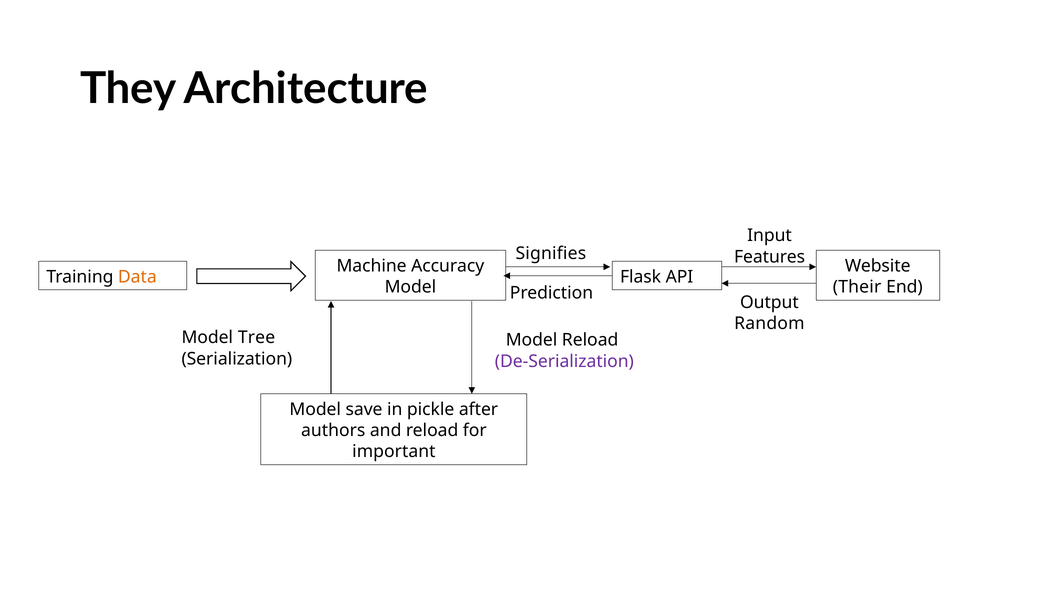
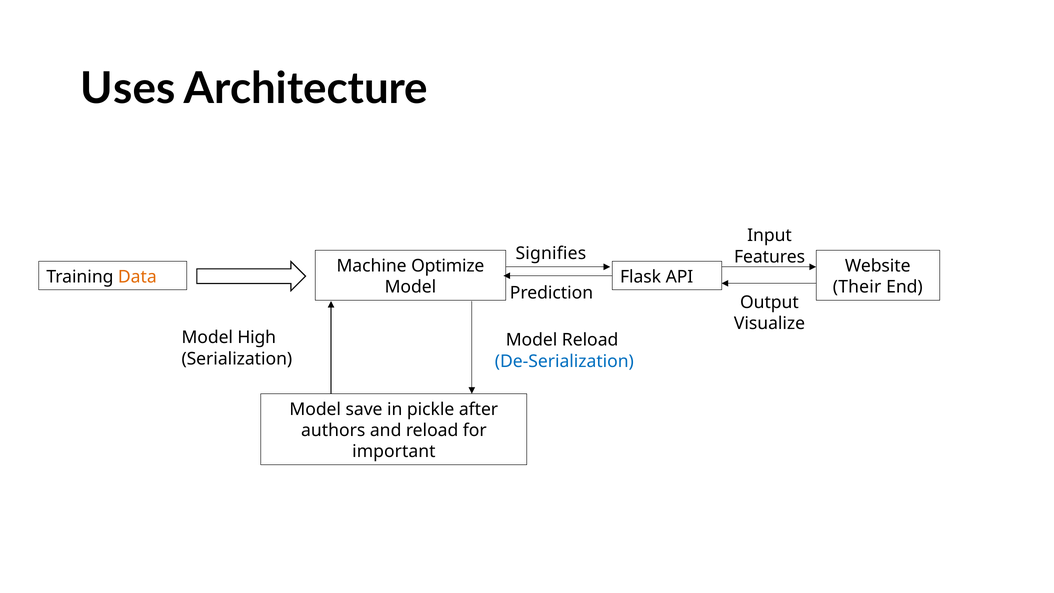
They: They -> Uses
Accuracy: Accuracy -> Optimize
Random: Random -> Visualize
Tree: Tree -> High
De-Serialization colour: purple -> blue
